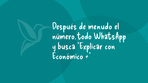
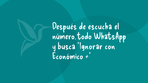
menudo: menudo -> escucha
Explicar: Explicar -> Ignorar
